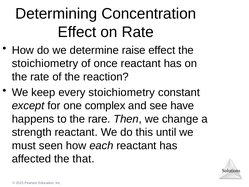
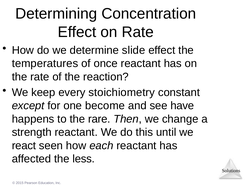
raise: raise -> slide
stoichiometry at (45, 63): stoichiometry -> temperatures
complex: complex -> become
must: must -> react
that: that -> less
